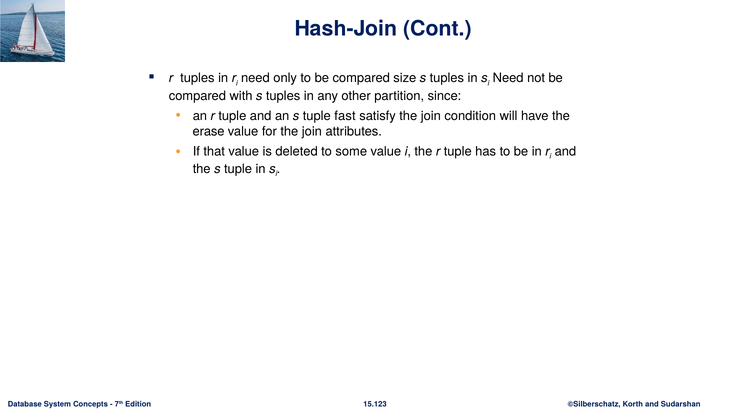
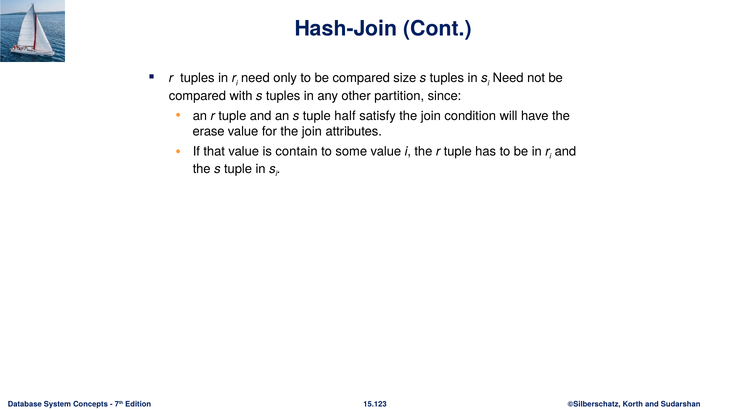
fast: fast -> half
deleted: deleted -> contain
